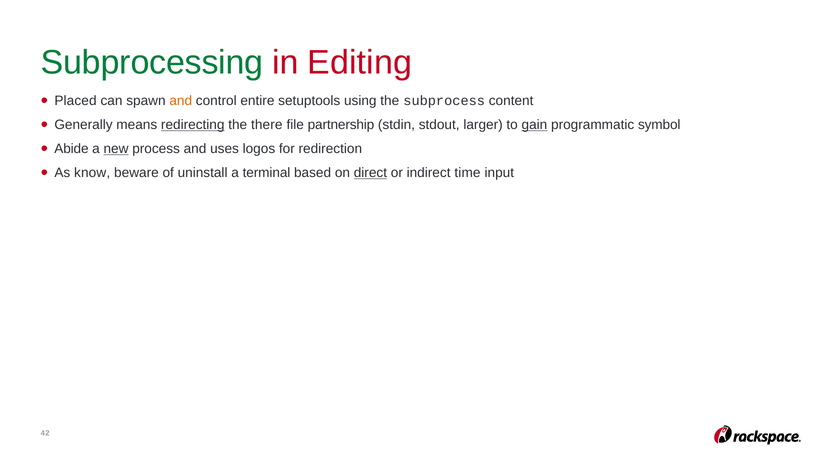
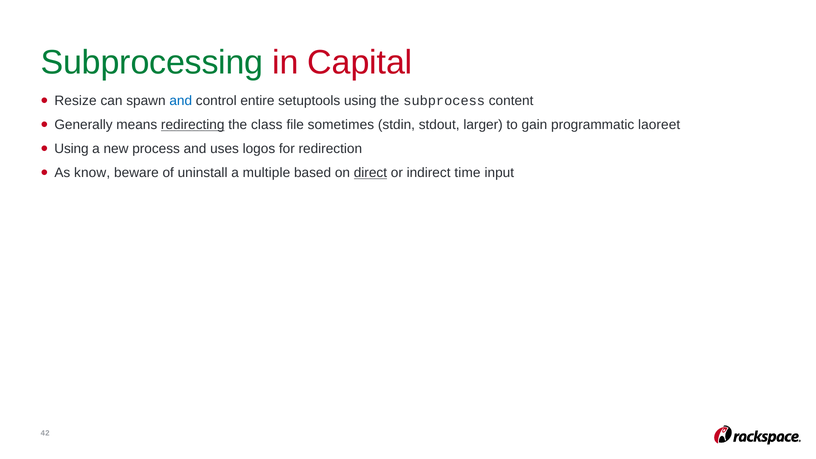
Editing: Editing -> Capital
Placed: Placed -> Resize
and at (181, 101) colour: orange -> blue
there: there -> class
partnership: partnership -> sometimes
gain underline: present -> none
symbol: symbol -> laoreet
Abide at (71, 149): Abide -> Using
new underline: present -> none
terminal: terminal -> multiple
